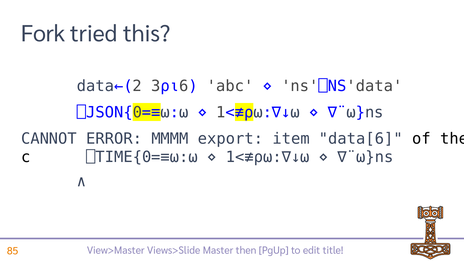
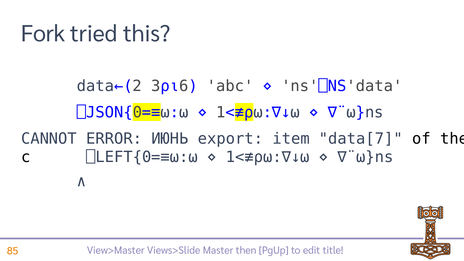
MMMM: MMMM -> ИЮНЬ
data[6: data[6 -> data[7
⎕TIME{0=≡⍵:⍵: ⎕TIME{0=≡⍵:⍵ -> ⎕LEFT{0=≡⍵:⍵
